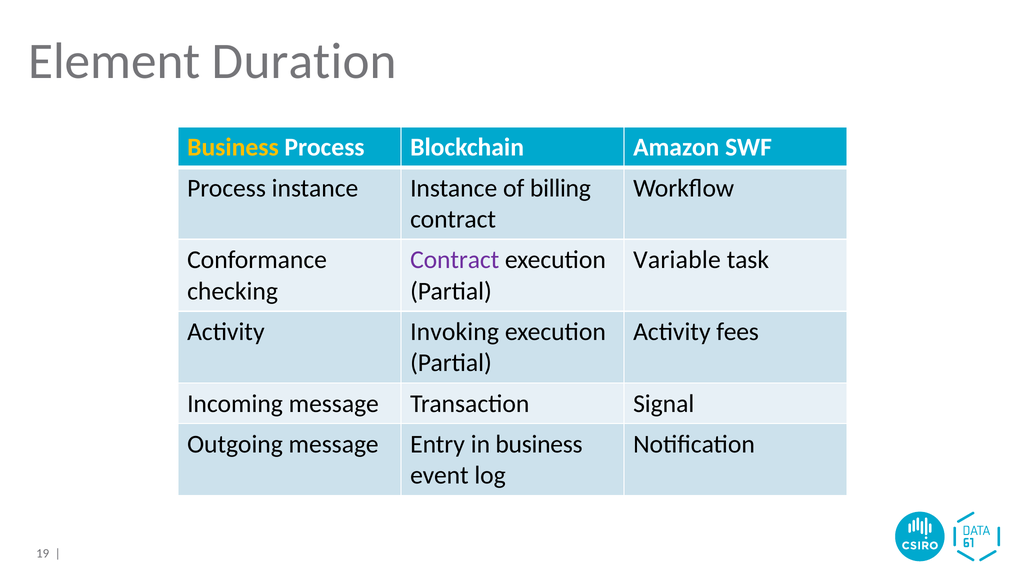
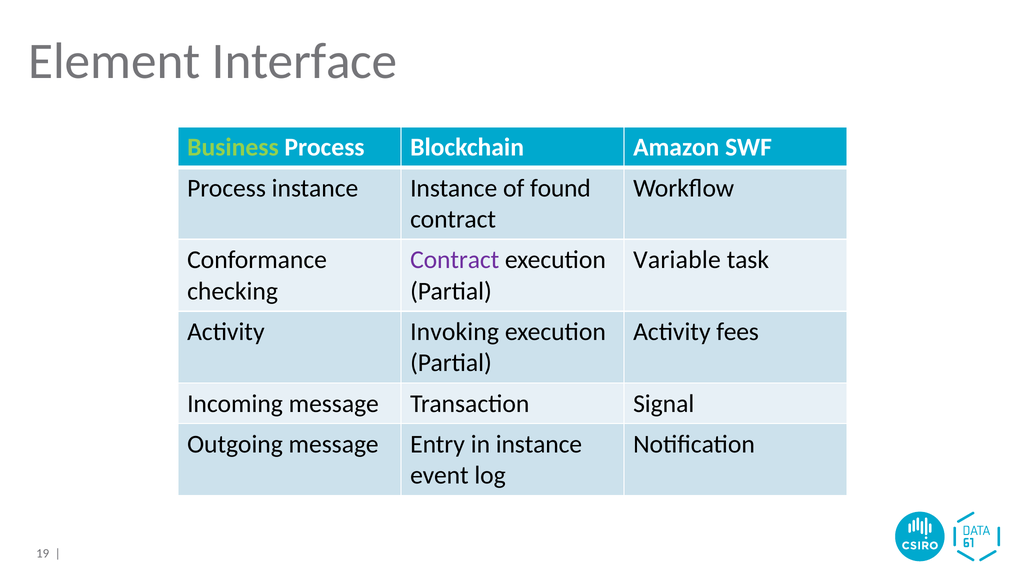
Duration: Duration -> Interface
Business at (233, 147) colour: yellow -> light green
billing: billing -> found
in business: business -> instance
